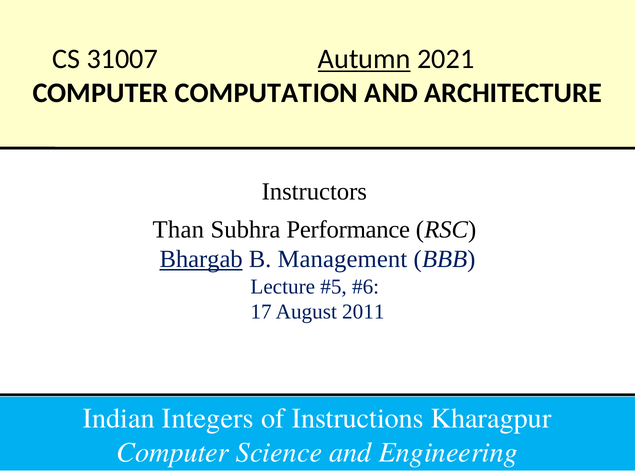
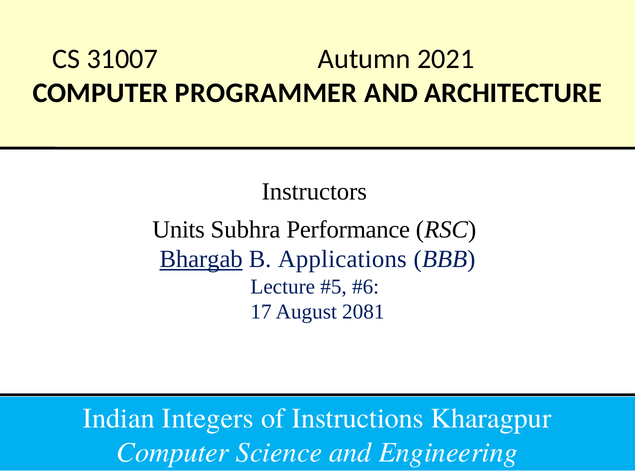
Autumn underline: present -> none
COMPUTATION: COMPUTATION -> PROGRAMMER
Than: Than -> Units
Management: Management -> Applications
2011: 2011 -> 2081
